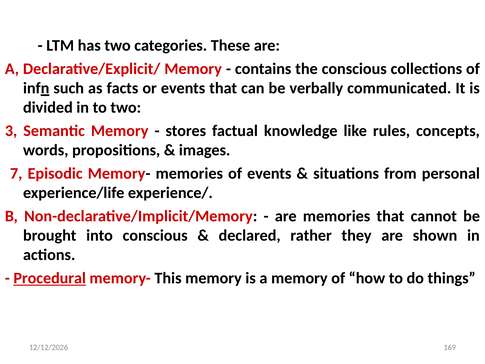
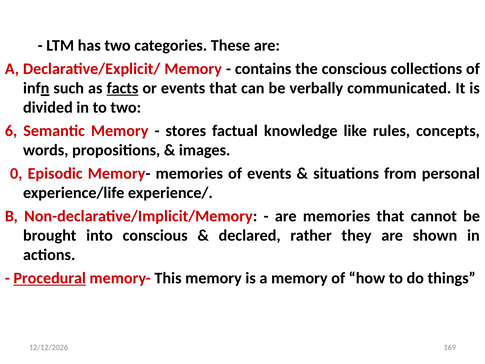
facts underline: none -> present
3: 3 -> 6
7: 7 -> 0
